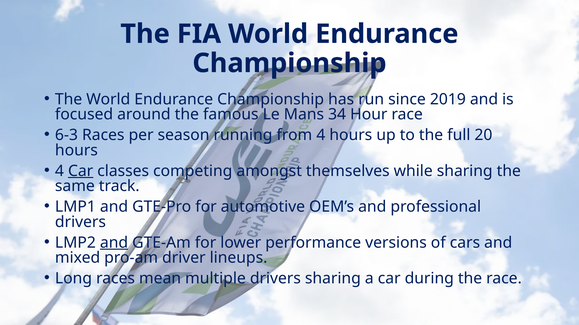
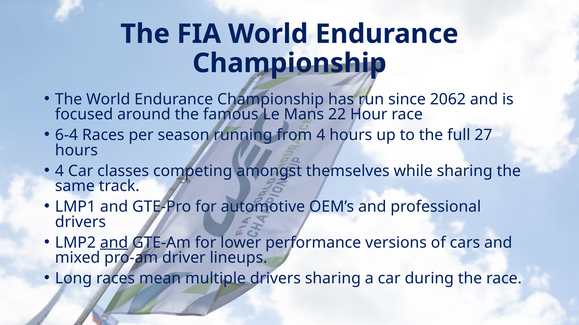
2019: 2019 -> 2062
34: 34 -> 22
6-3: 6-3 -> 6-4
20: 20 -> 27
Car at (81, 171) underline: present -> none
